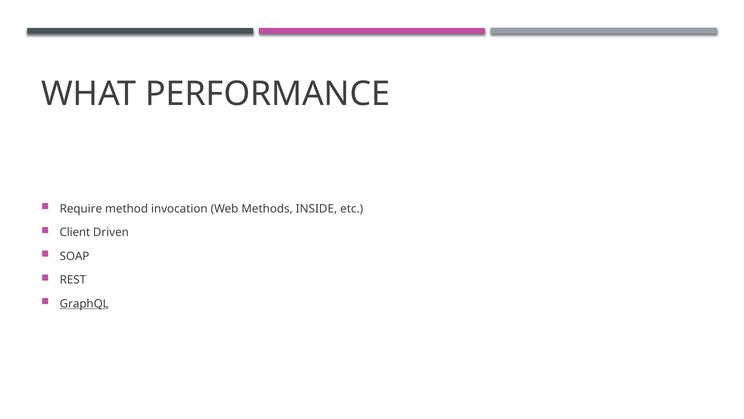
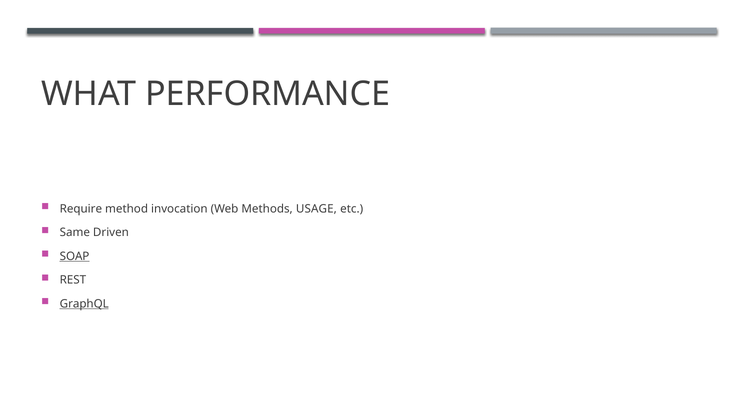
INSIDE: INSIDE -> USAGE
Client: Client -> Same
SOAP underline: none -> present
